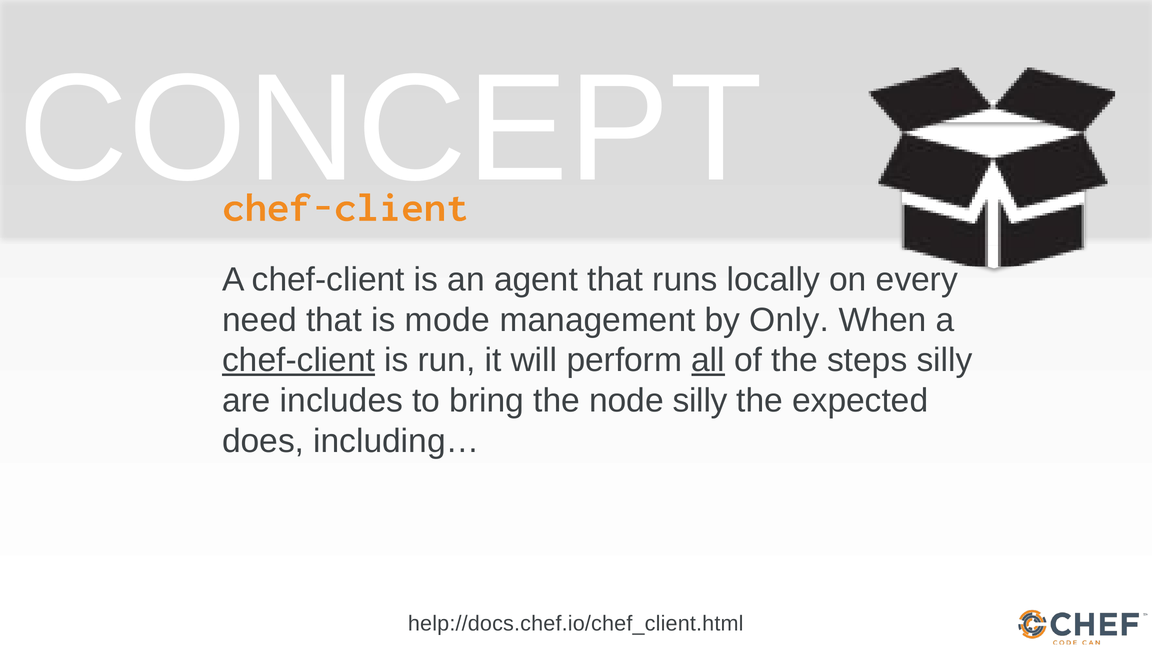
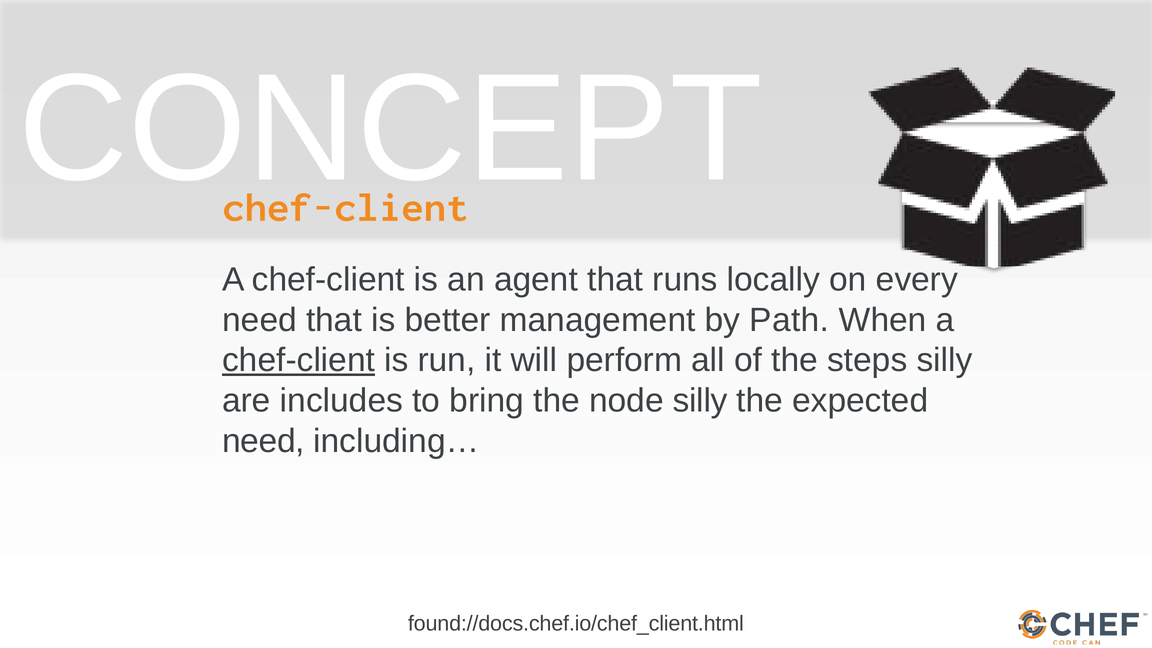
mode: mode -> better
Only: Only -> Path
all underline: present -> none
does at (263, 441): does -> need
help://docs.chef.io/chef_client.html: help://docs.chef.io/chef_client.html -> found://docs.chef.io/chef_client.html
